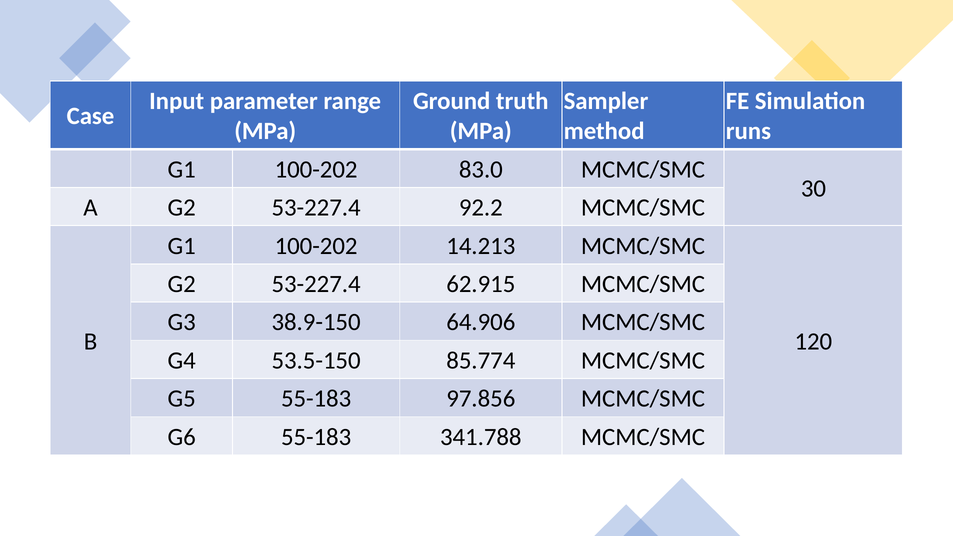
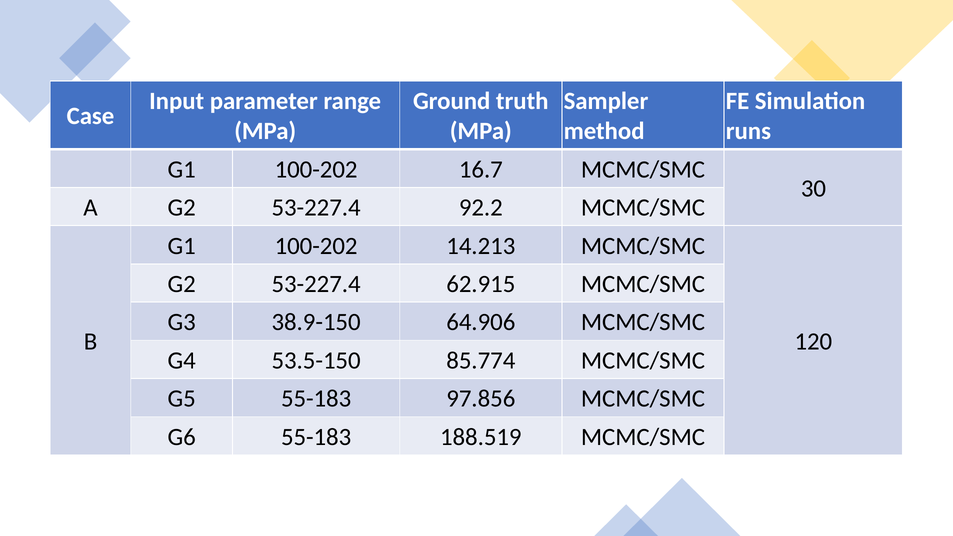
83.0: 83.0 -> 16.7
341.788: 341.788 -> 188.519
